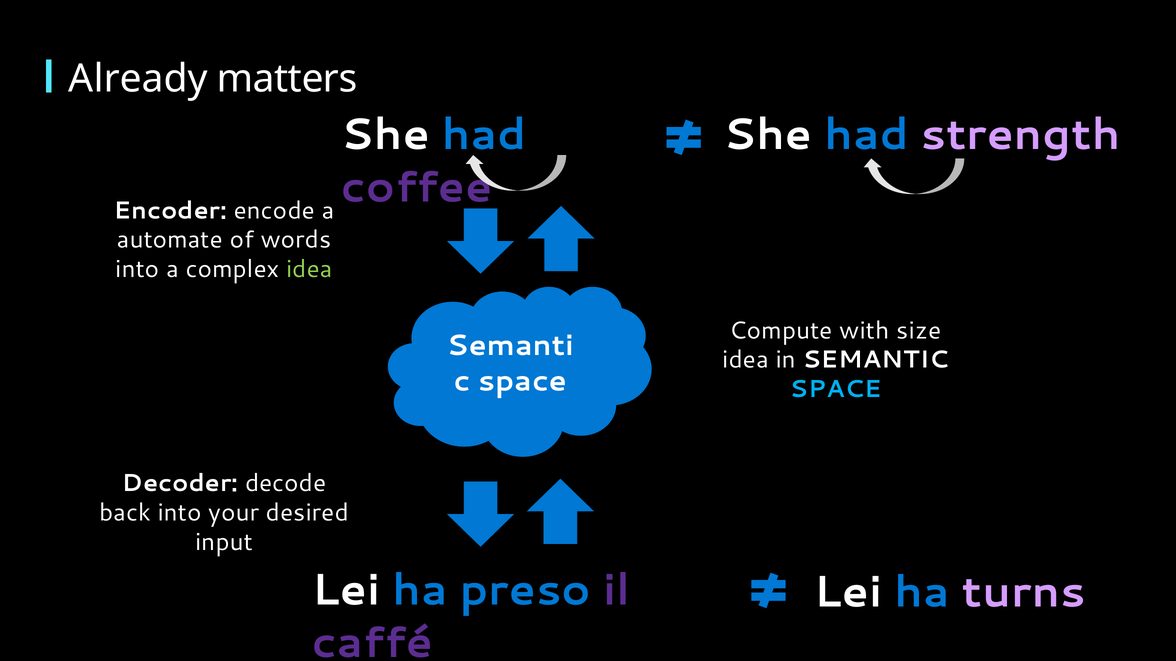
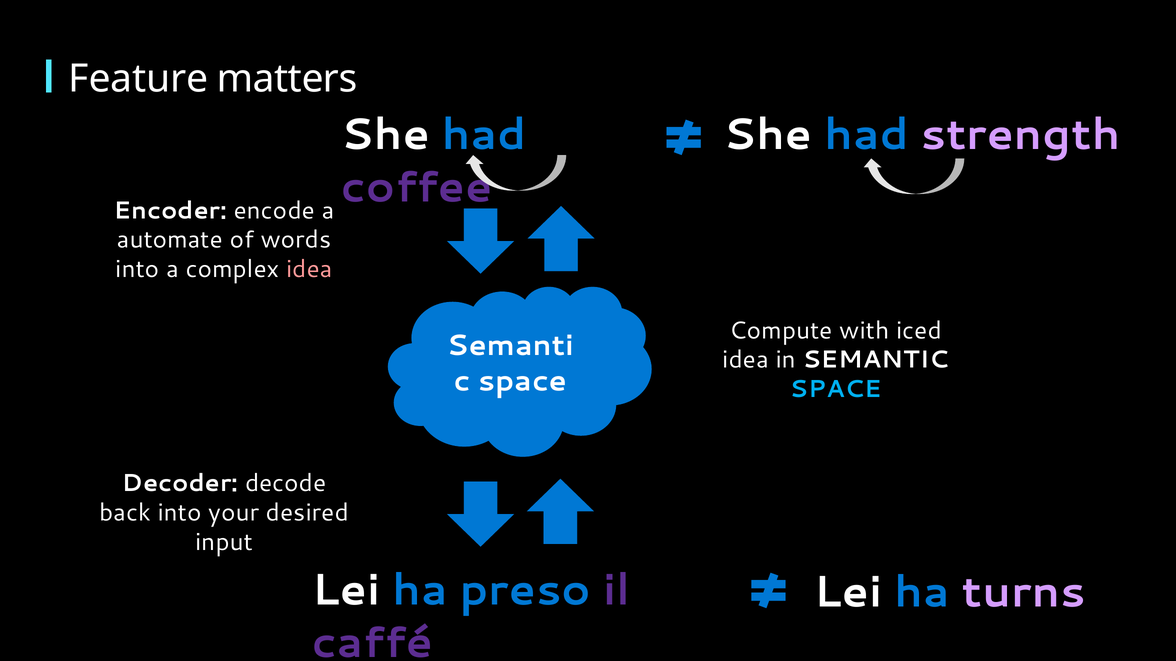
Already: Already -> Feature
idea at (309, 269) colour: light green -> pink
size: size -> iced
